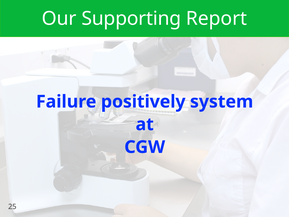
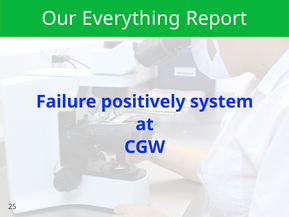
Supporting: Supporting -> Everything
